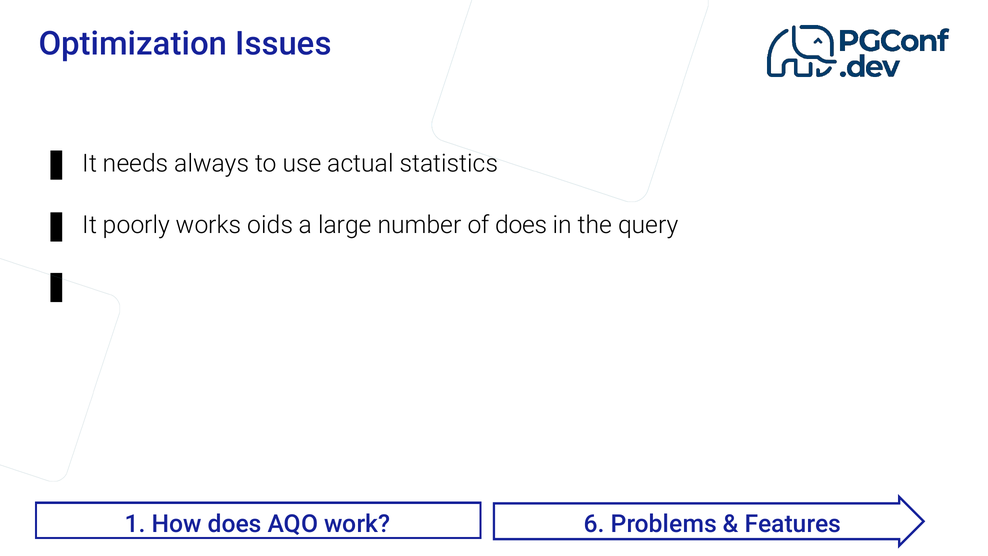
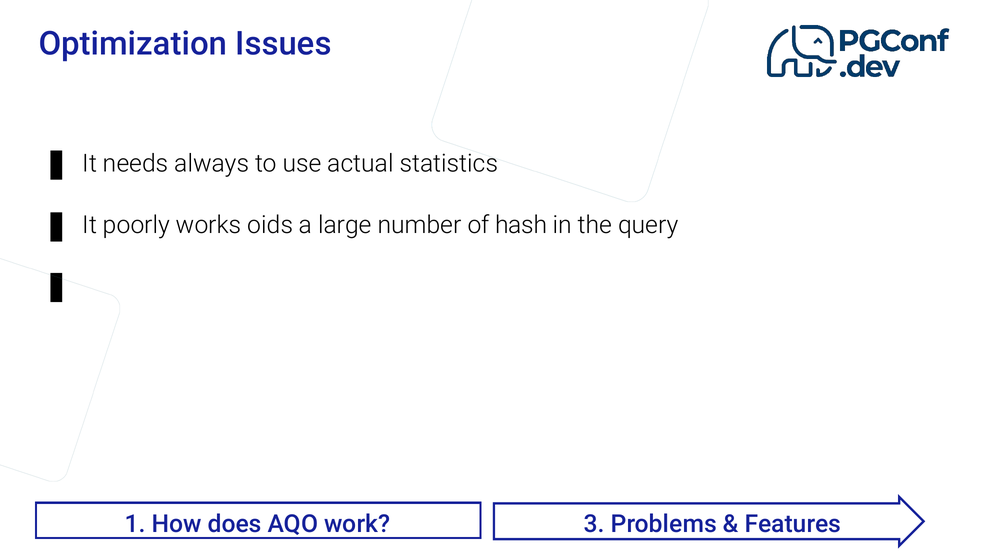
of does: does -> hash
6: 6 -> 3
